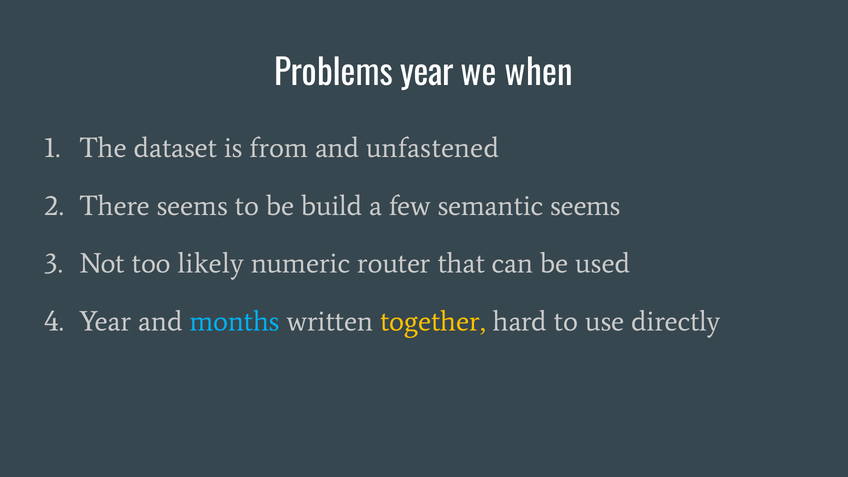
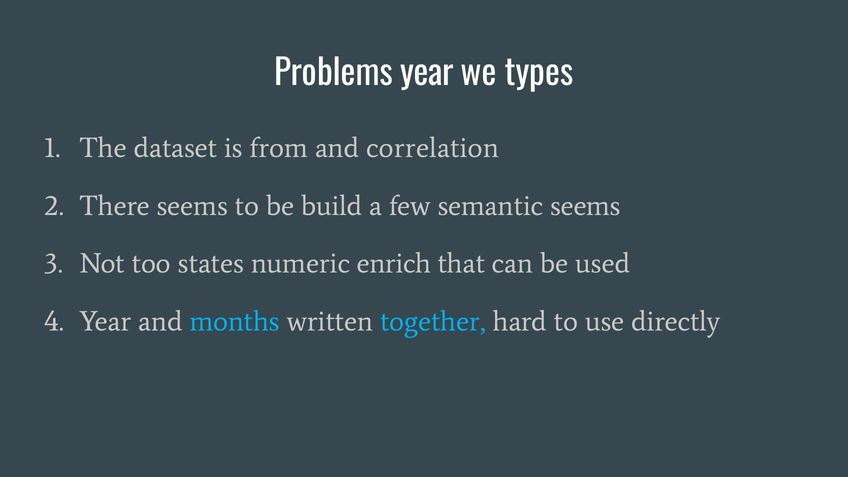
when: when -> types
unfastened: unfastened -> correlation
likely: likely -> states
router: router -> enrich
together colour: yellow -> light blue
